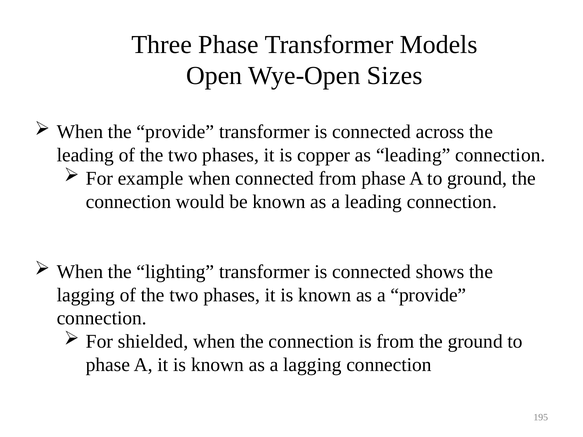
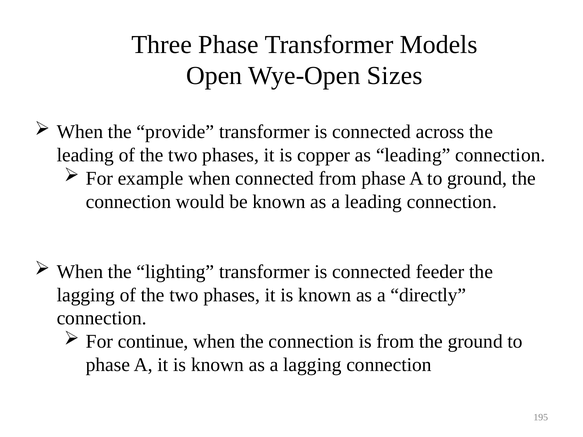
shows: shows -> feeder
a provide: provide -> directly
shielded: shielded -> continue
